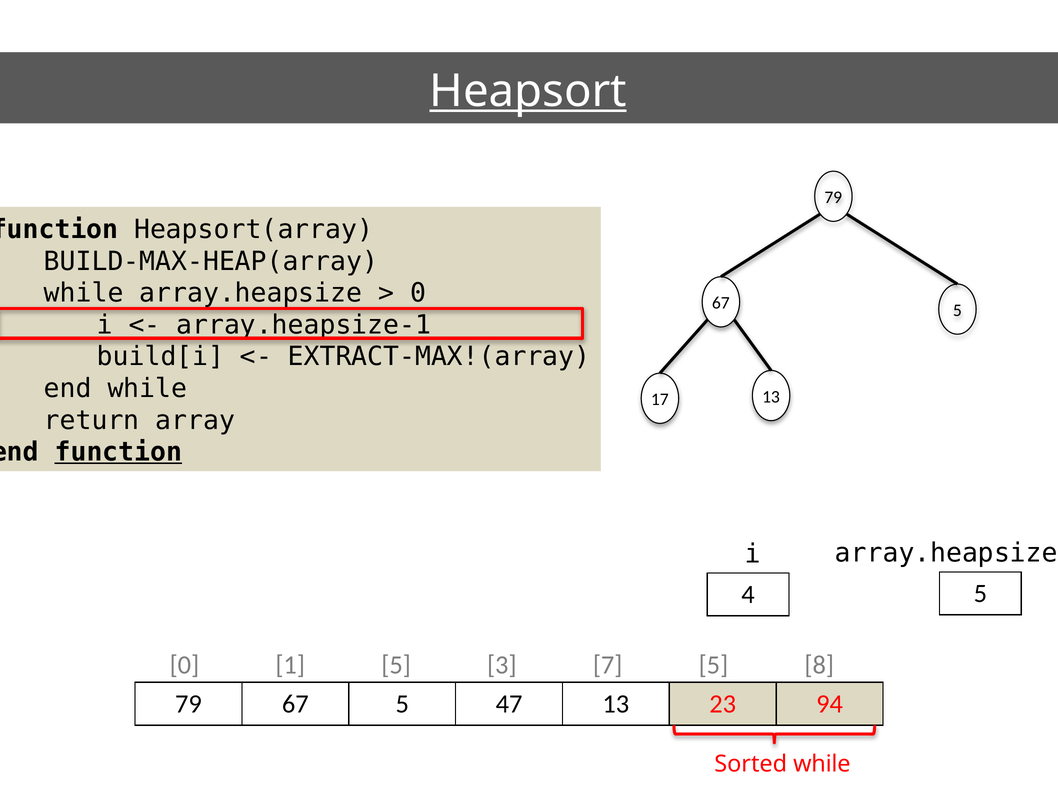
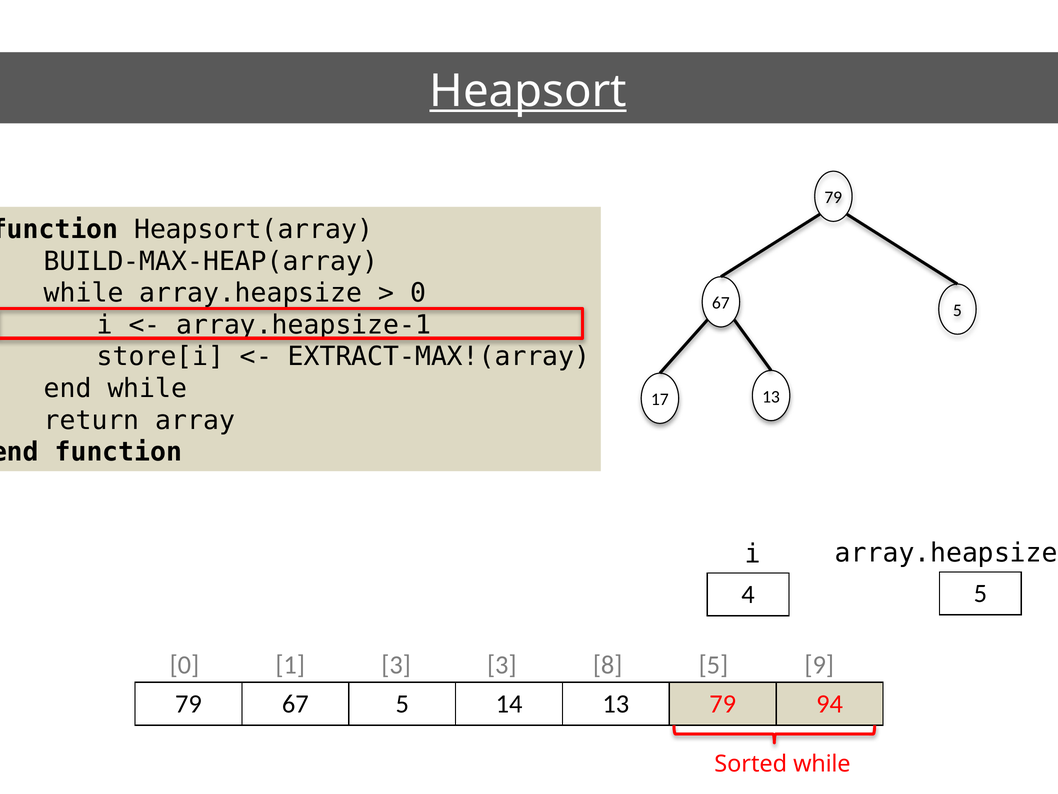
build[i: build[i -> store[i
function at (118, 452) underline: present -> none
1 5: 5 -> 3
7: 7 -> 8
8: 8 -> 9
47: 47 -> 14
13 23: 23 -> 79
